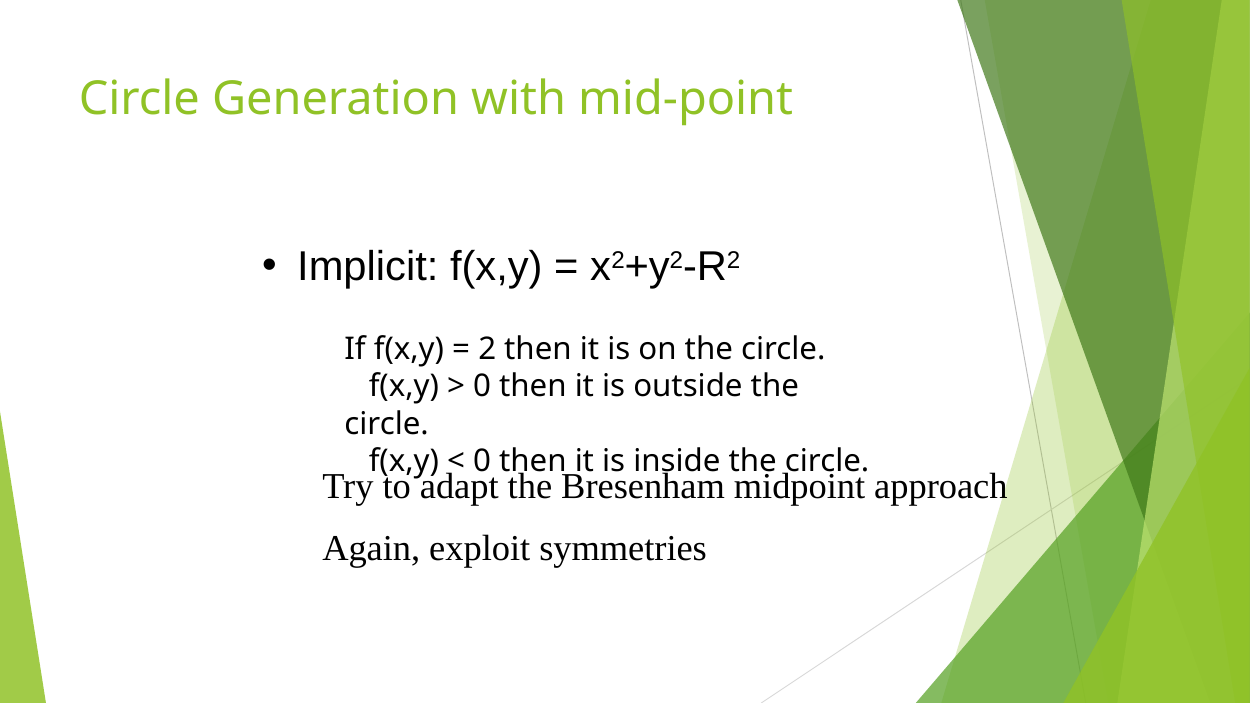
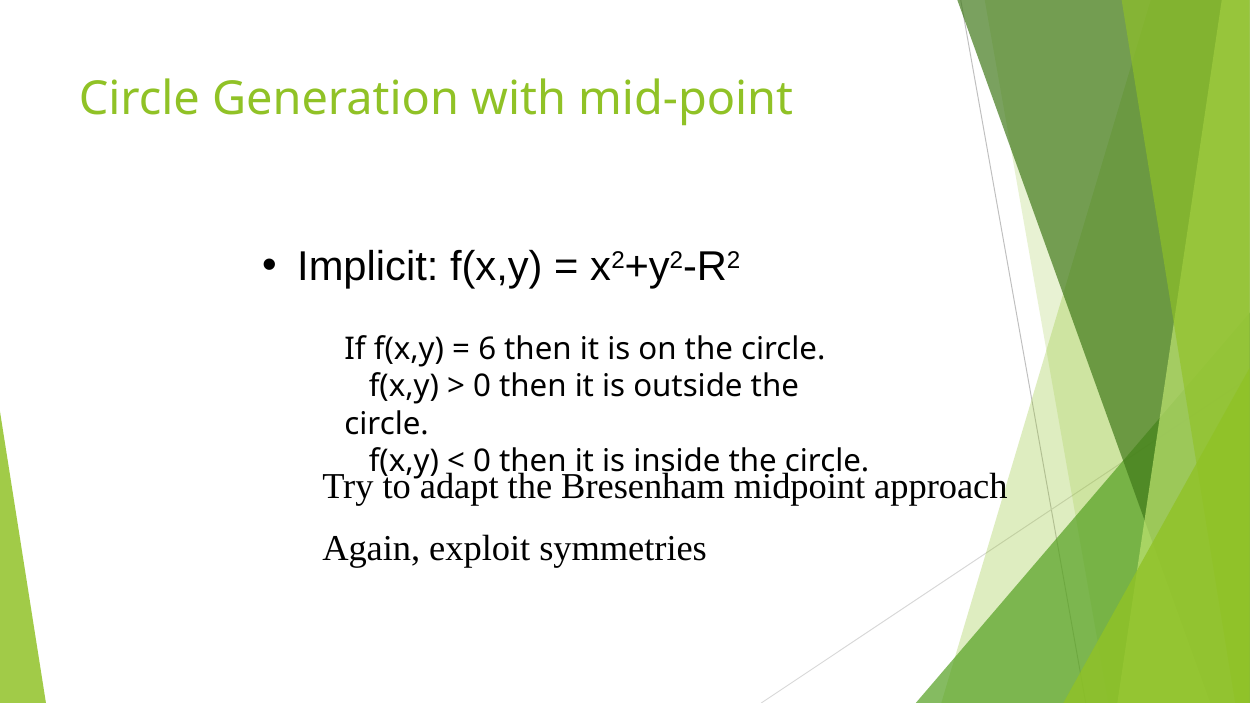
2: 2 -> 6
